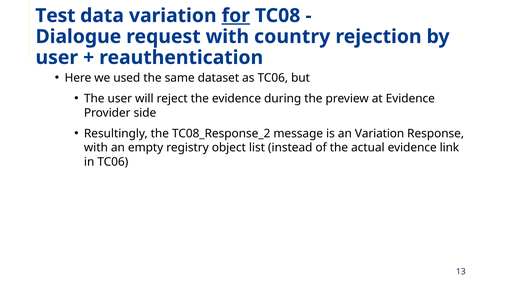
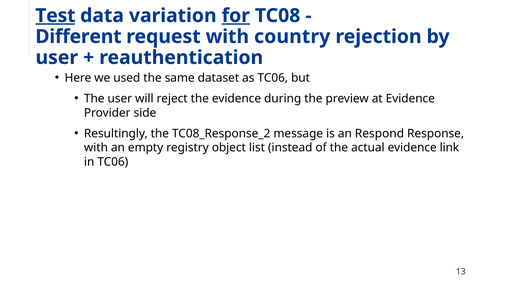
Test underline: none -> present
Dialogue: Dialogue -> Different
an Variation: Variation -> Respond
